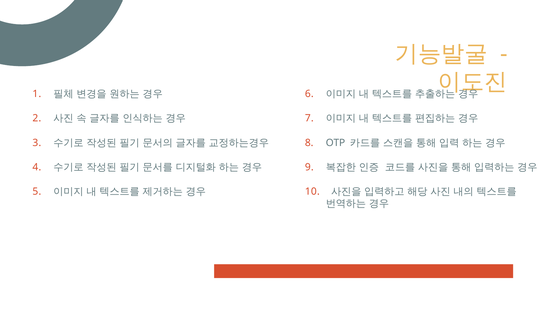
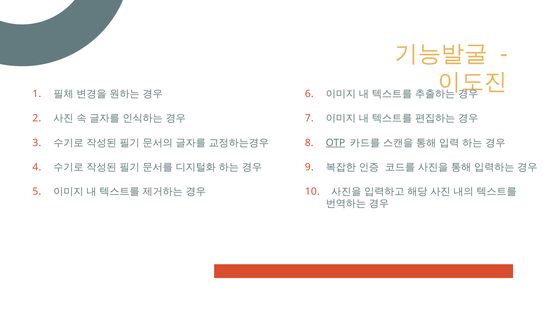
OTP underline: none -> present
